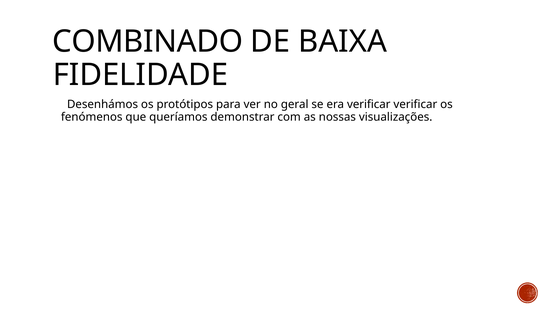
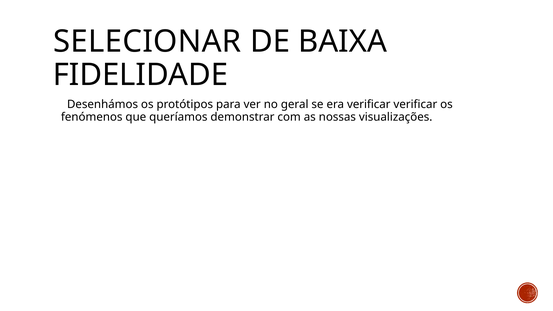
COMBINADO: COMBINADO -> SELECIONAR
